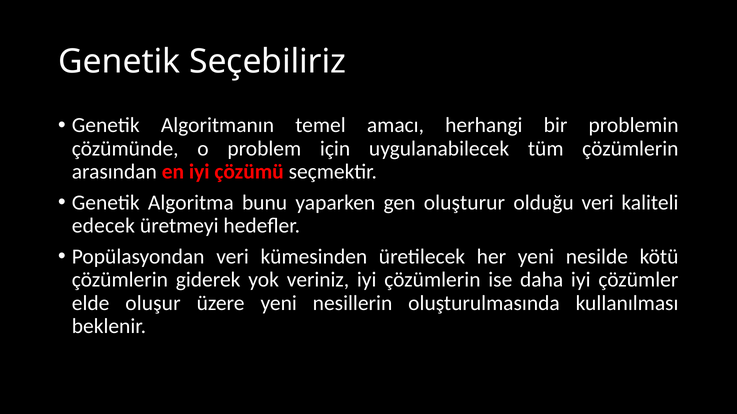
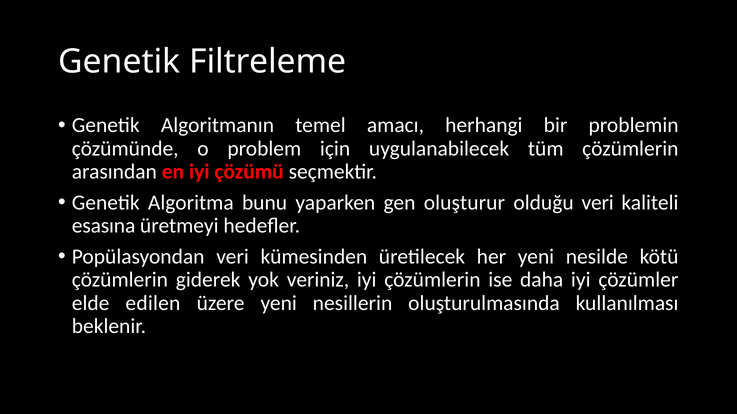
Seçebiliriz: Seçebiliriz -> Filtreleme
edecek: edecek -> esasına
oluşur: oluşur -> edilen
